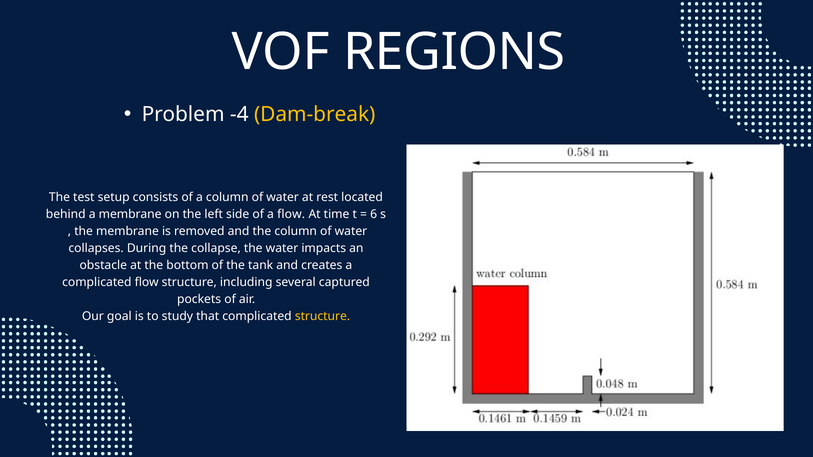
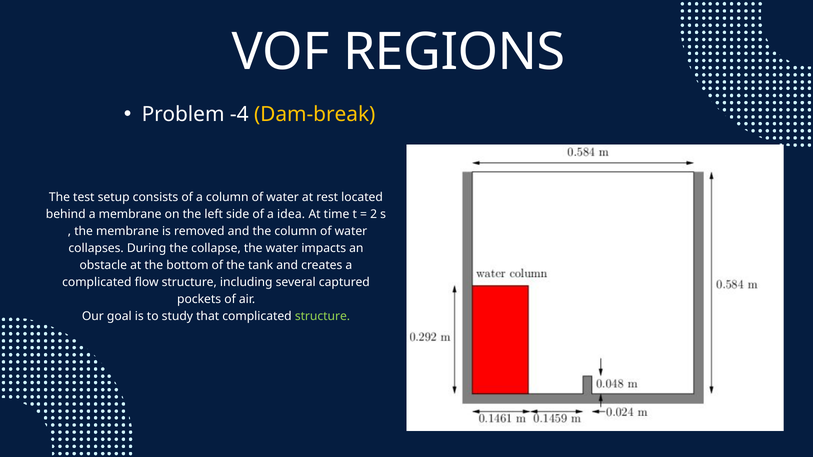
a flow: flow -> idea
6: 6 -> 2
structure at (322, 316) colour: yellow -> light green
